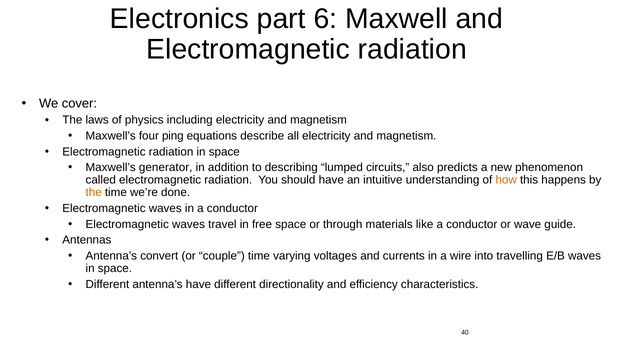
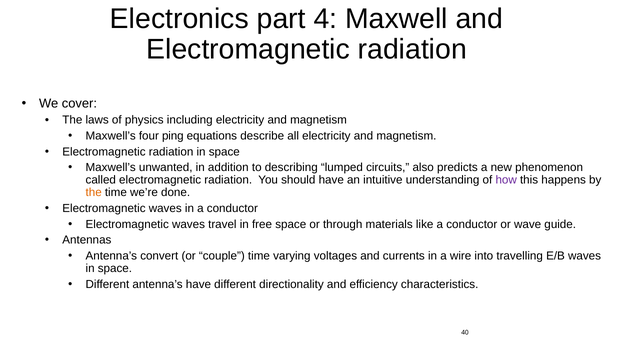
6: 6 -> 4
generator: generator -> unwanted
how colour: orange -> purple
